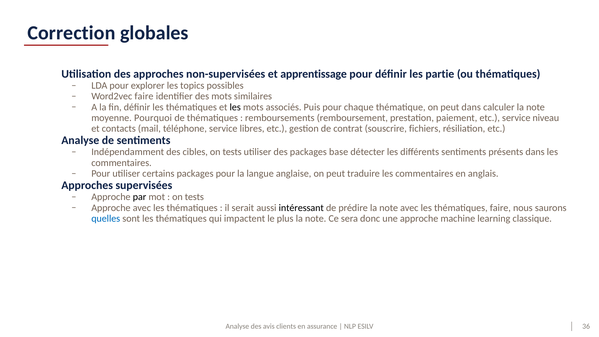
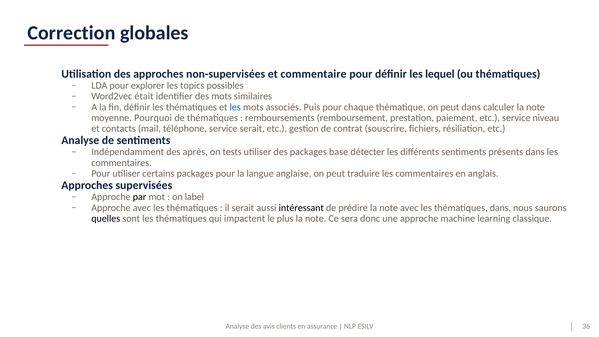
apprentissage: apprentissage -> commentaire
partie: partie -> lequel
Word2vec faire: faire -> était
les at (235, 107) colour: black -> blue
service libres: libres -> serait
cibles: cibles -> après
tests at (194, 197): tests -> label
thématiques faire: faire -> dans
quelles colour: blue -> black
